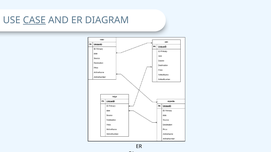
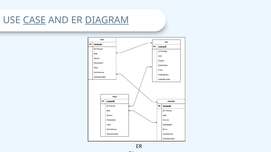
DIAGRAM at (107, 20) underline: none -> present
